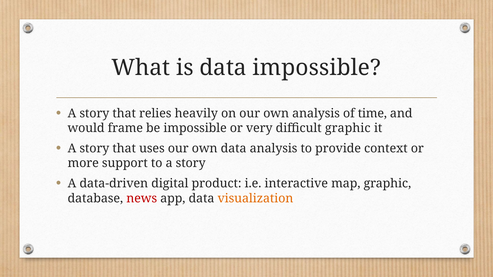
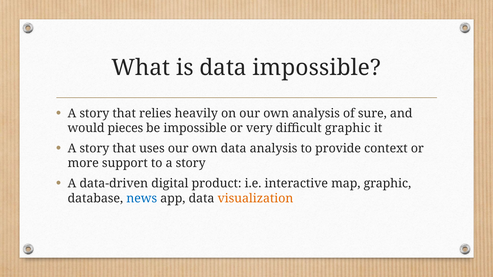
time: time -> sure
frame: frame -> pieces
news colour: red -> blue
